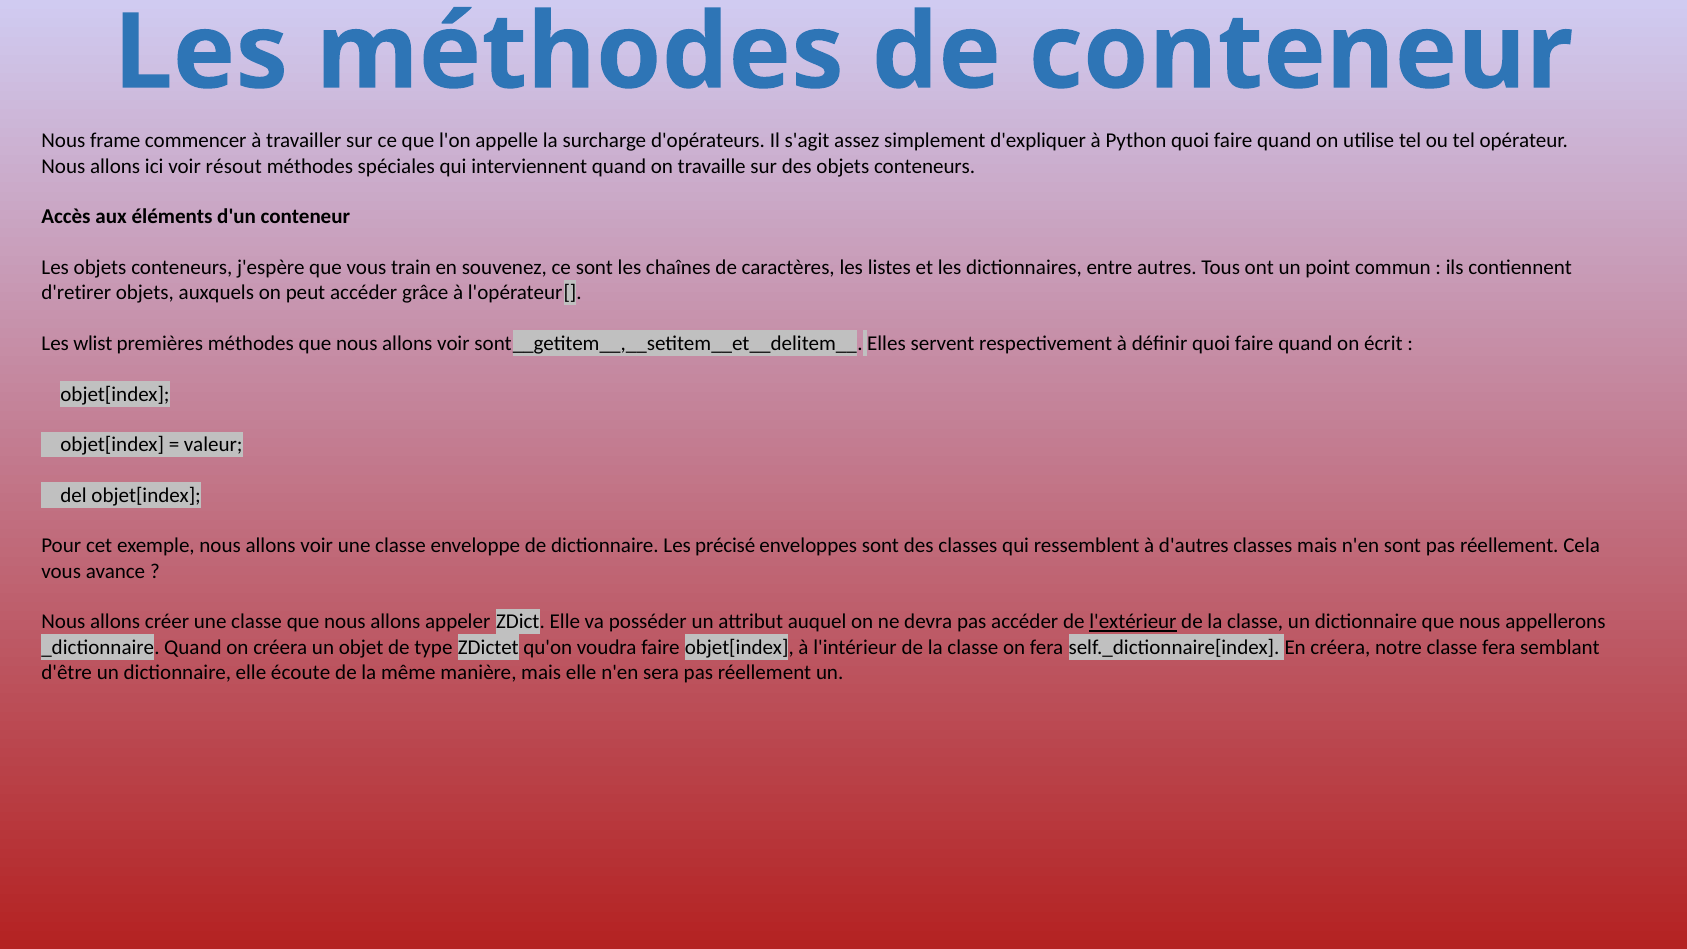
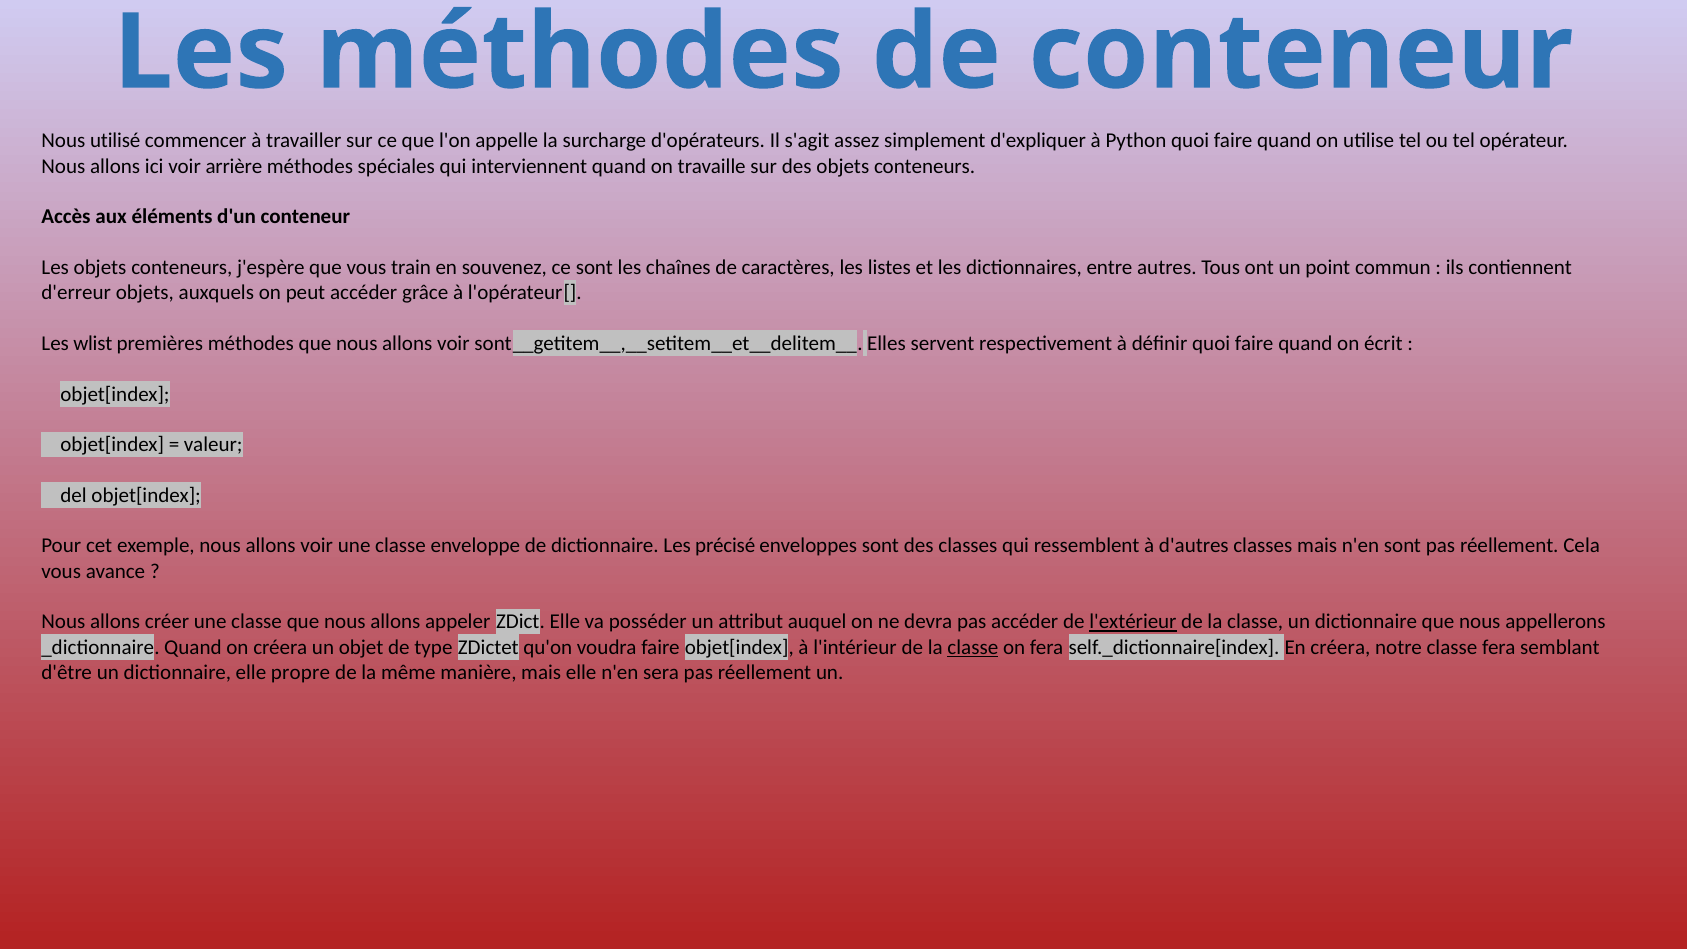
frame: frame -> utilisé
résout: résout -> arrière
d'retirer: d'retirer -> d'erreur
classe at (973, 647) underline: none -> present
écoute: écoute -> propre
